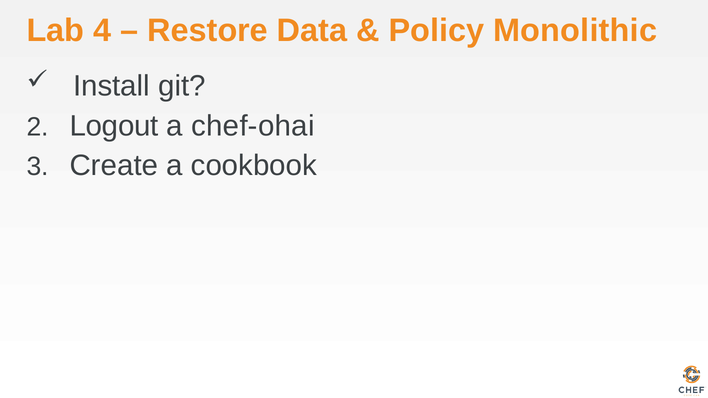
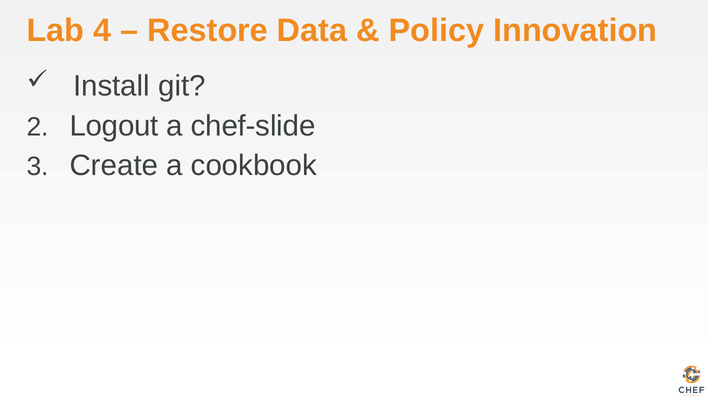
Monolithic: Monolithic -> Innovation
chef-ohai: chef-ohai -> chef-slide
